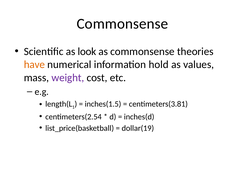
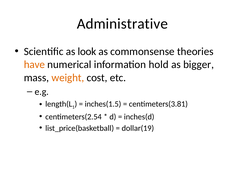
Commonsense at (122, 24): Commonsense -> Administrative
values: values -> bigger
weight colour: purple -> orange
